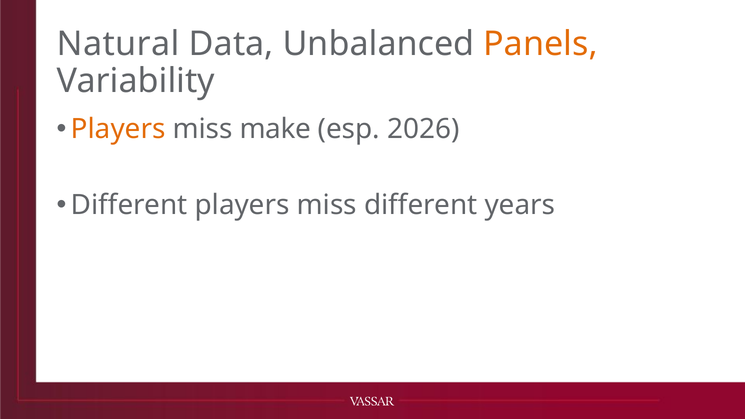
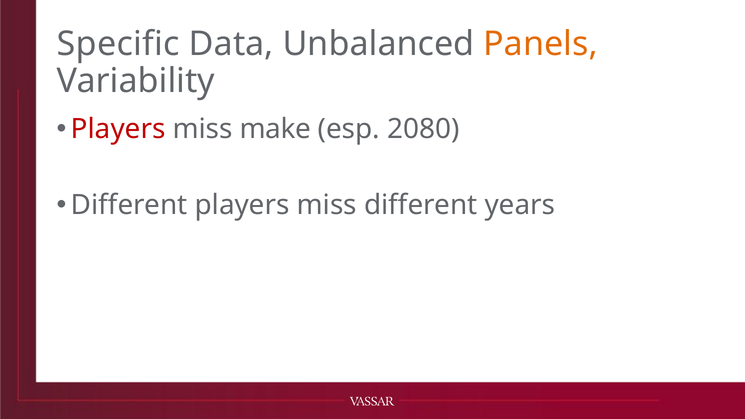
Natural: Natural -> Specific
Players at (118, 129) colour: orange -> red
2026: 2026 -> 2080
